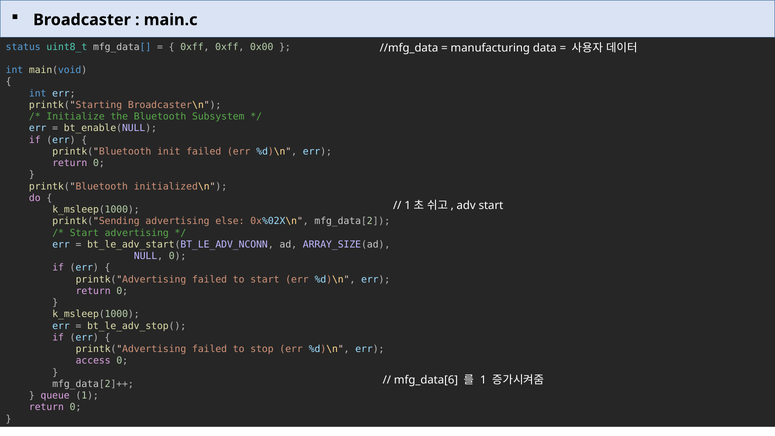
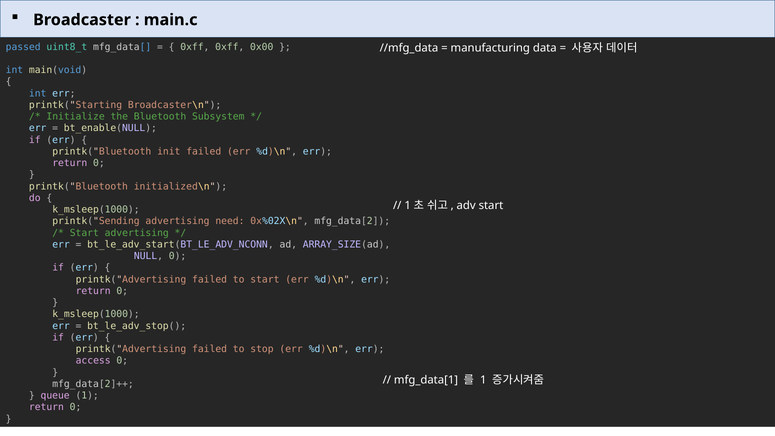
status: status -> passed
else: else -> need
mfg_data[6: mfg_data[6 -> mfg_data[1
